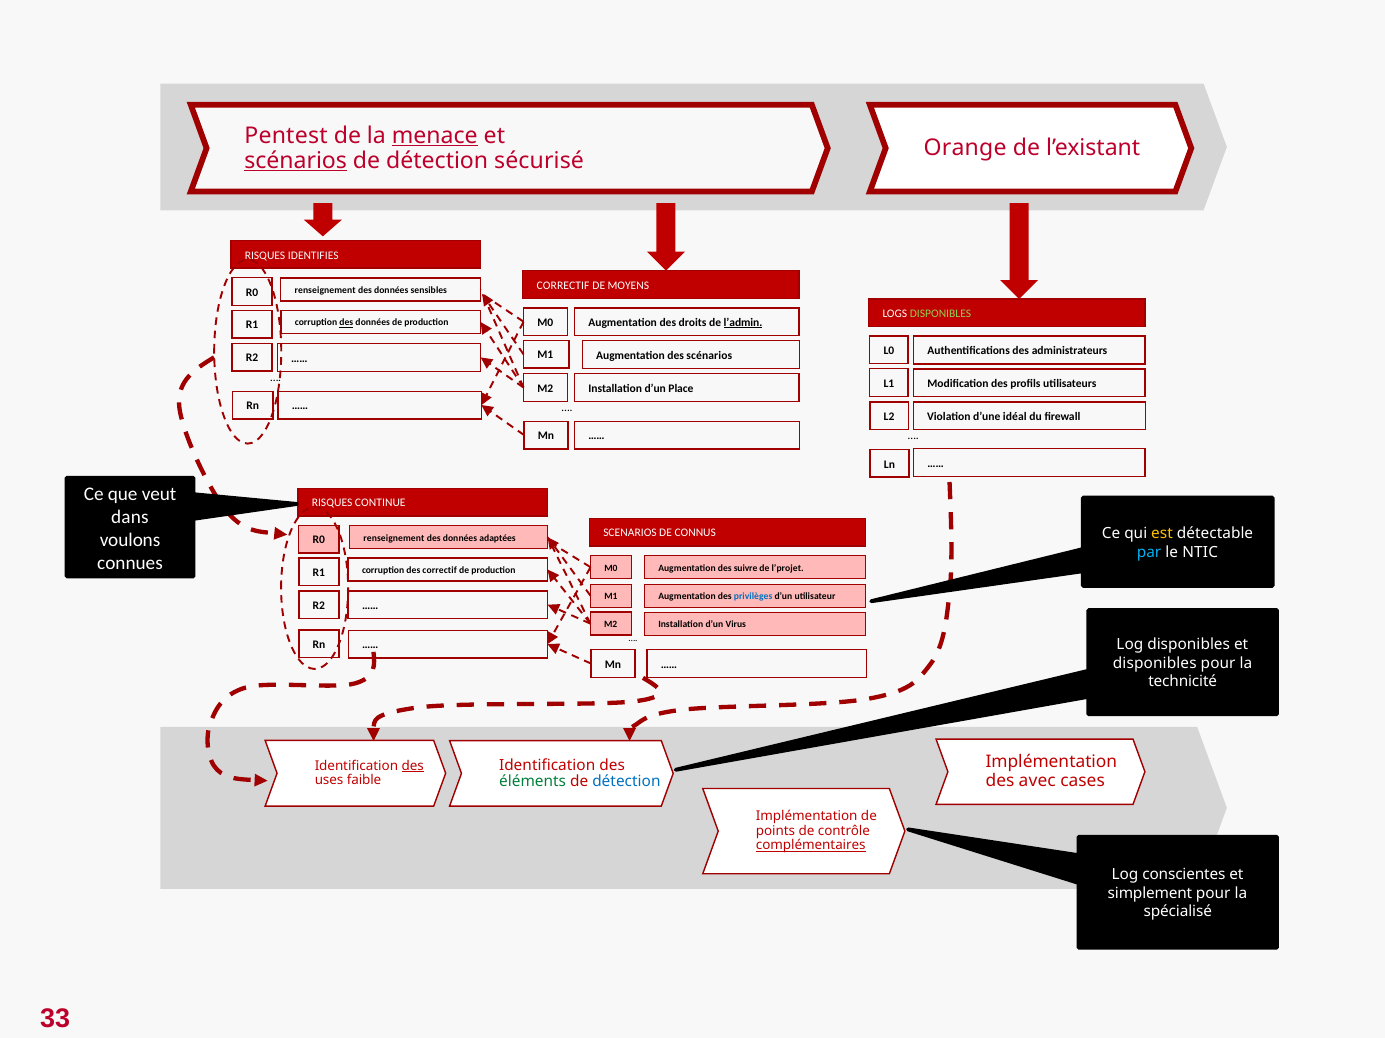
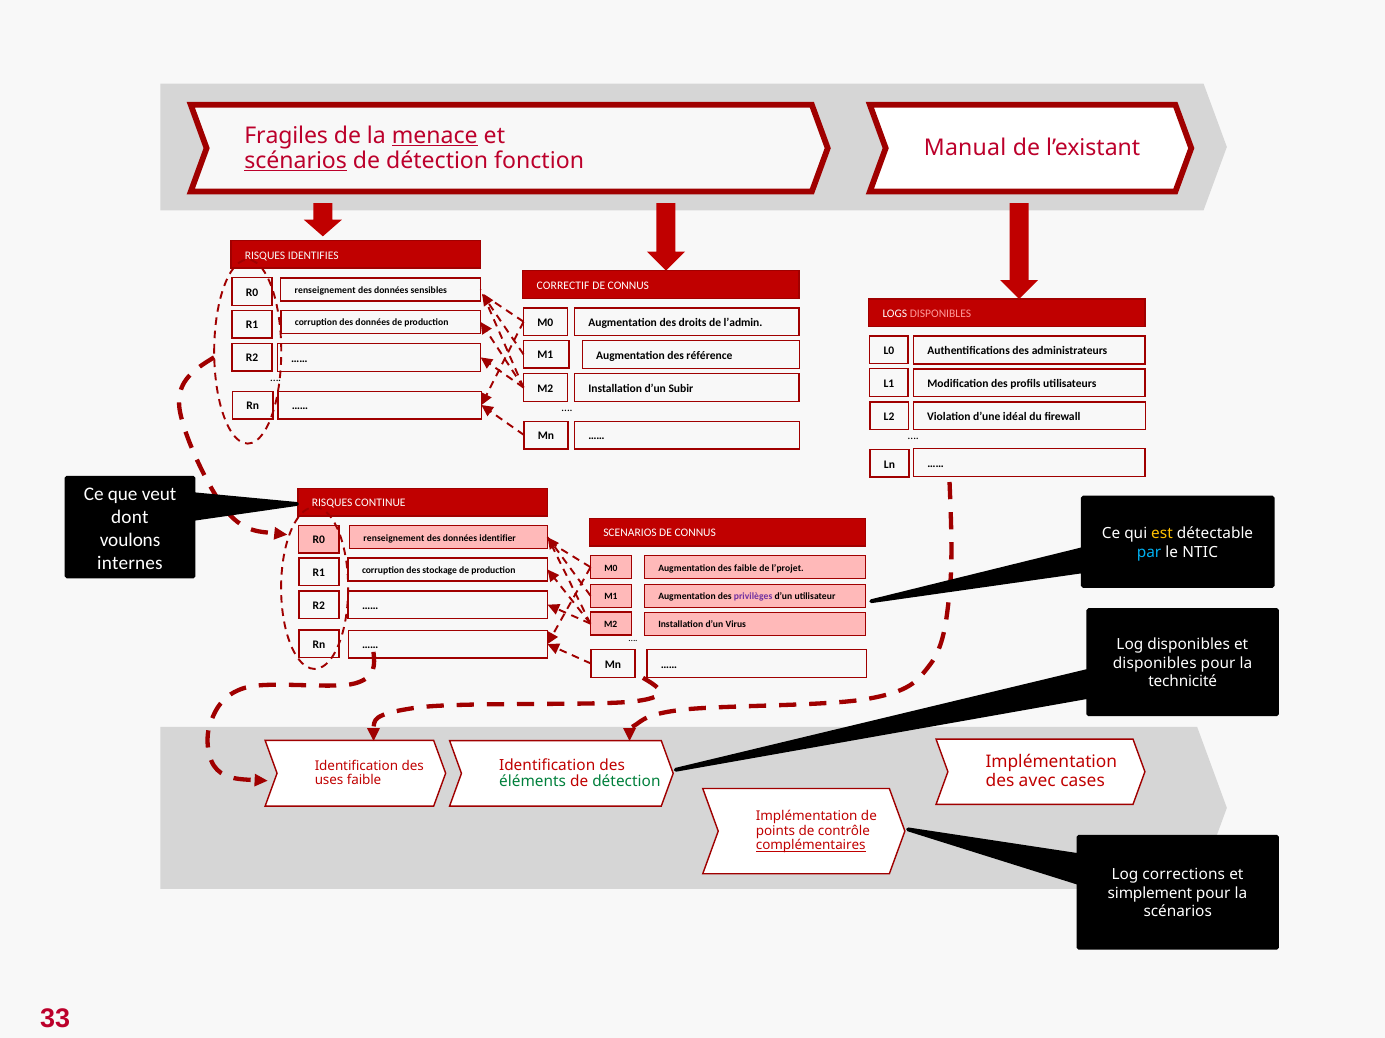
Pentest: Pentest -> Fragiles
Orange: Orange -> Manual
sécurisé: sécurisé -> fonction
MOYENS at (628, 285): MOYENS -> CONNUS
DISPONIBLES at (941, 314) colour: light green -> pink
l’admin underline: present -> none
des at (346, 323) underline: present -> none
des scénarios: scénarios -> référence
Place: Place -> Subir
dans: dans -> dont
adaptées: adaptées -> identifier
connues: connues -> internes
des suivre: suivre -> faible
des correctif: correctif -> stockage
privilèges colour: blue -> purple
des at (413, 766) underline: present -> none
détection at (626, 782) colour: blue -> green
conscientes: conscientes -> corrections
spécialisé at (1178, 912): spécialisé -> scénarios
